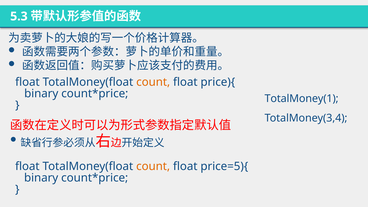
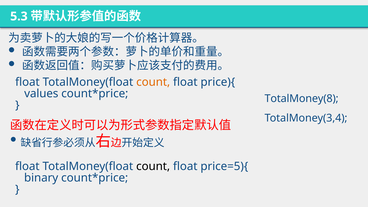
binary at (41, 93): binary -> values
TotalMoney(1: TotalMoney(1 -> TotalMoney(8
count at (153, 166) colour: orange -> black
